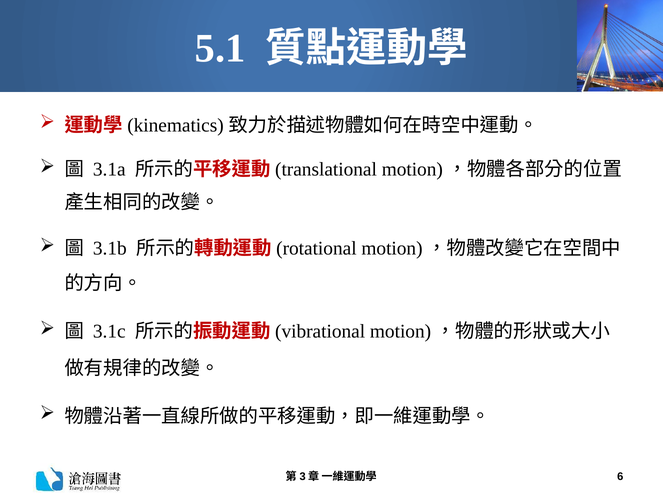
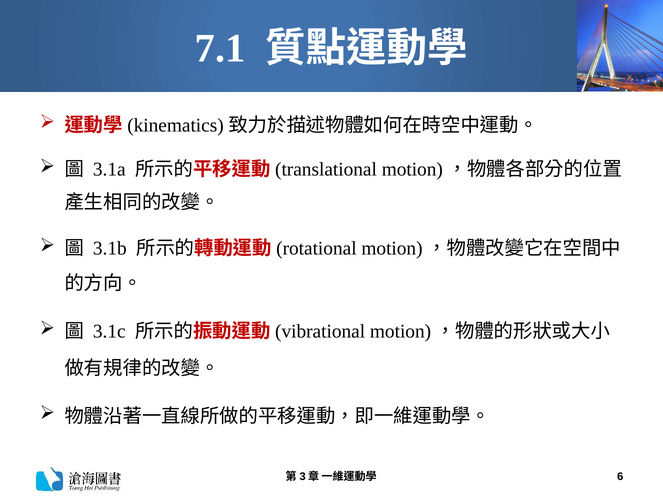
5.1: 5.1 -> 7.1
